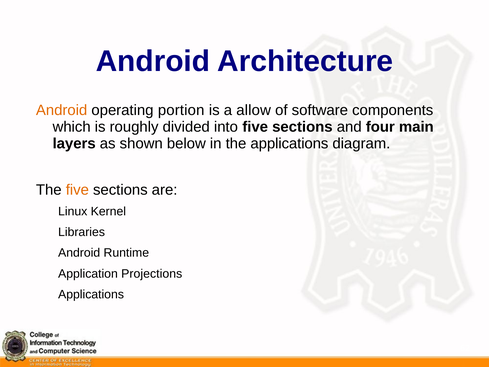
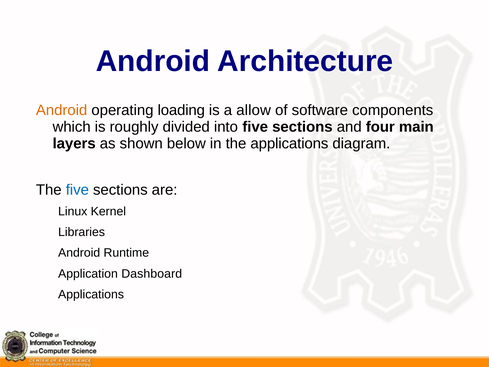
portion: portion -> loading
five at (77, 190) colour: orange -> blue
Projections: Projections -> Dashboard
